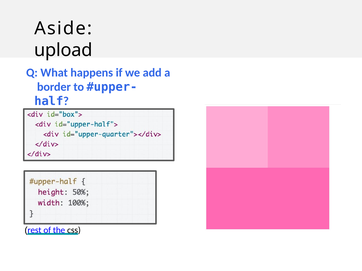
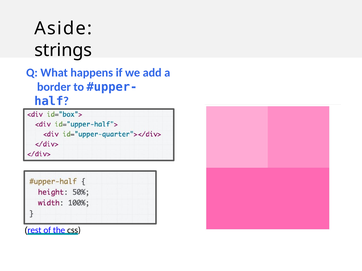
upload: upload -> strings
